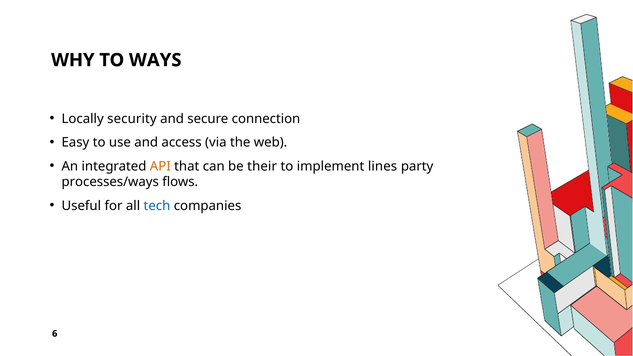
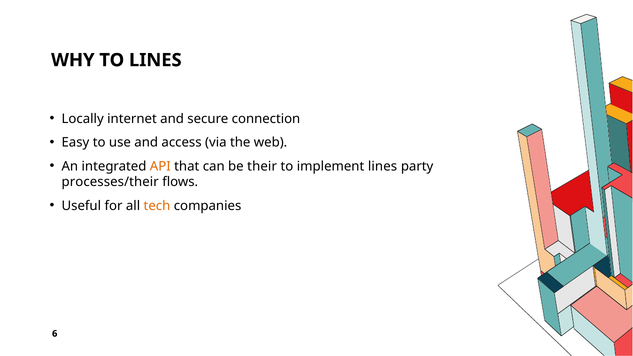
TO WAYS: WAYS -> LINES
security: security -> internet
processes/ways: processes/ways -> processes/their
tech colour: blue -> orange
